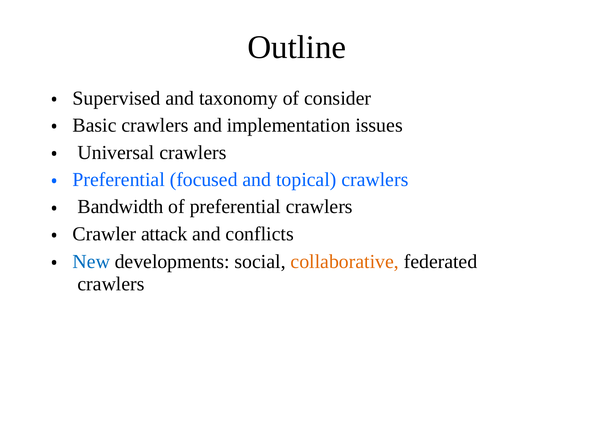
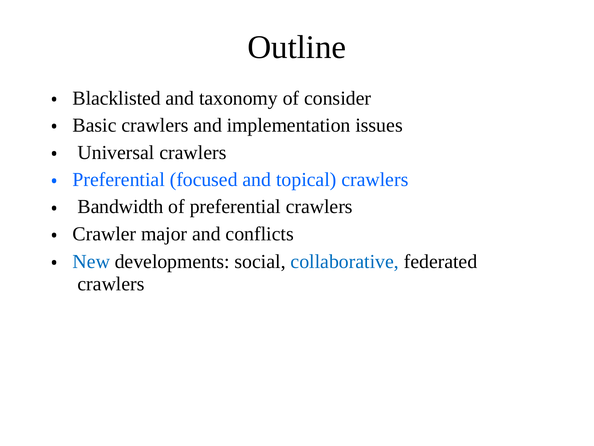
Supervised: Supervised -> Blacklisted
attack: attack -> major
collaborative colour: orange -> blue
